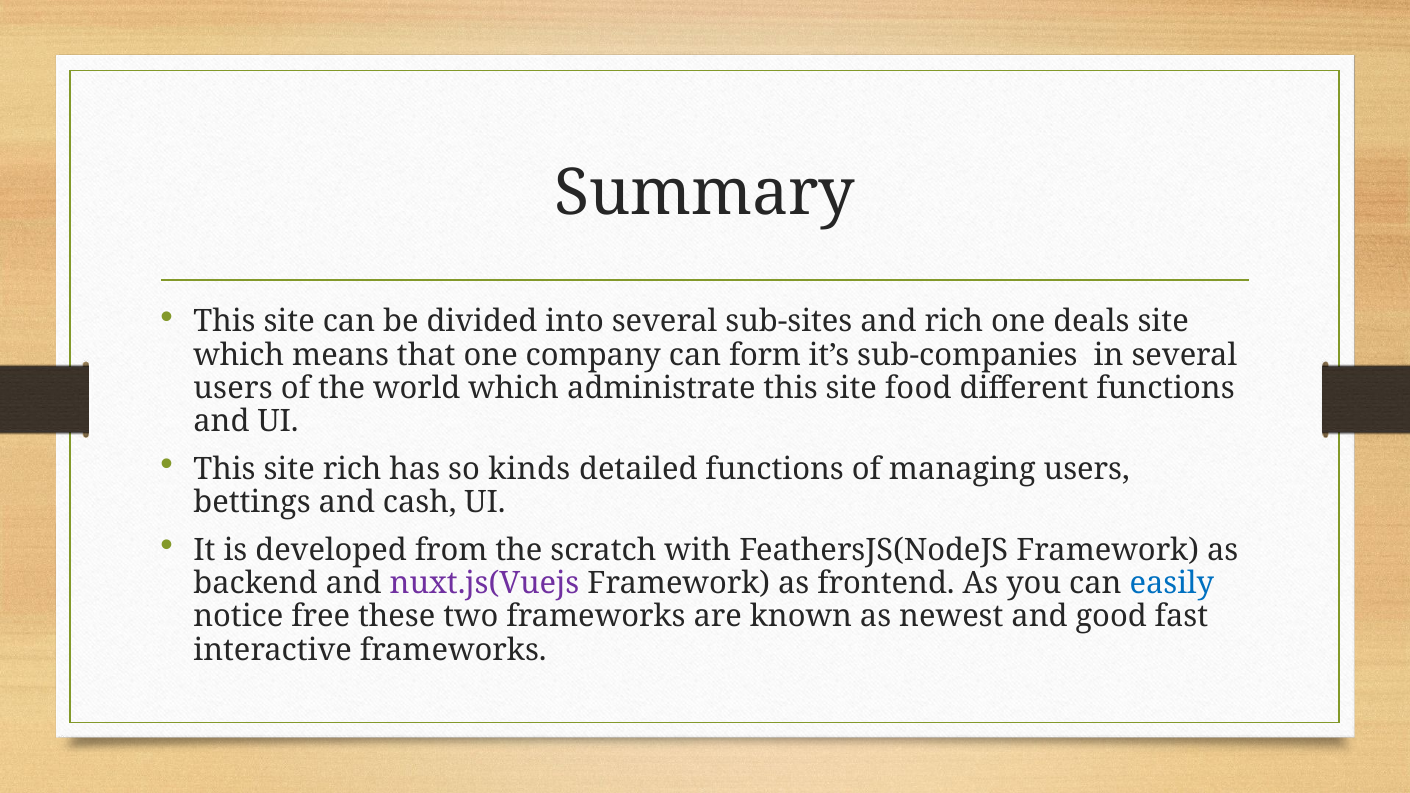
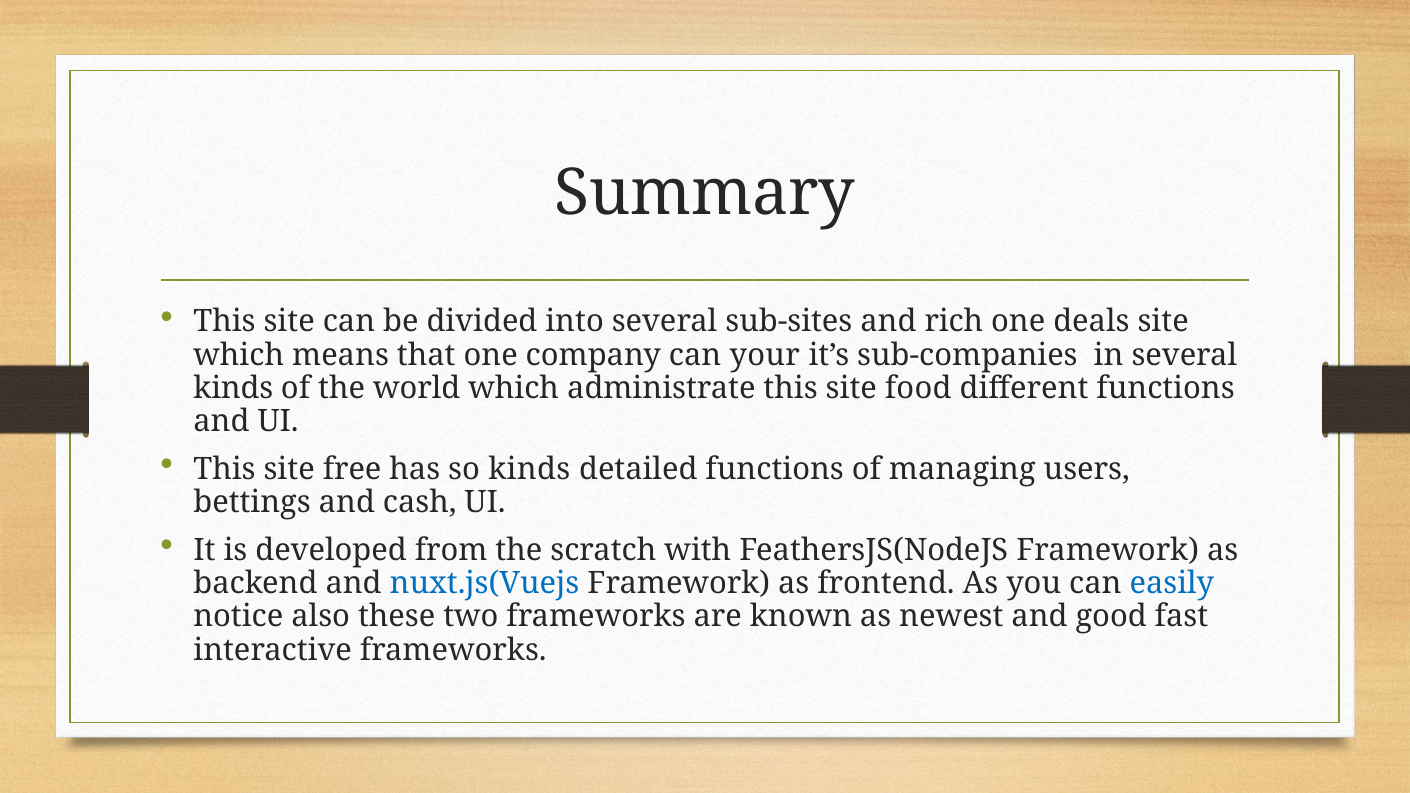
form: form -> your
users at (233, 388): users -> kinds
site rich: rich -> free
nuxt.js(Vuejs colour: purple -> blue
free: free -> also
